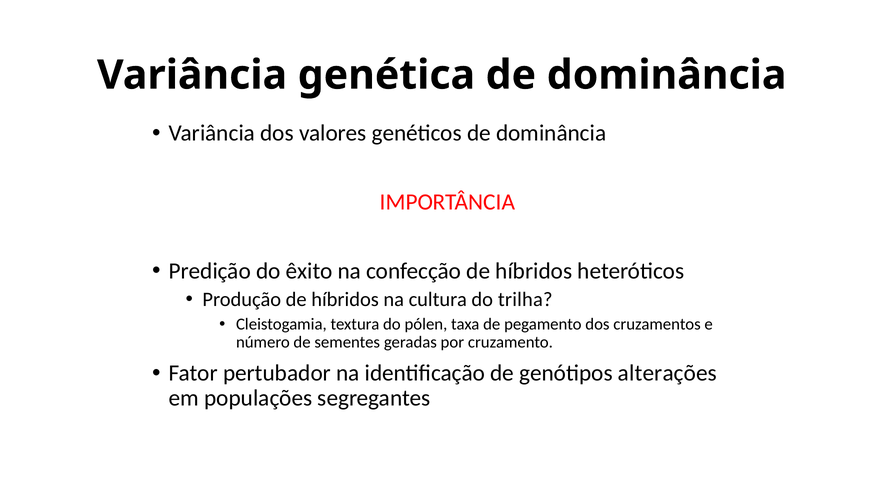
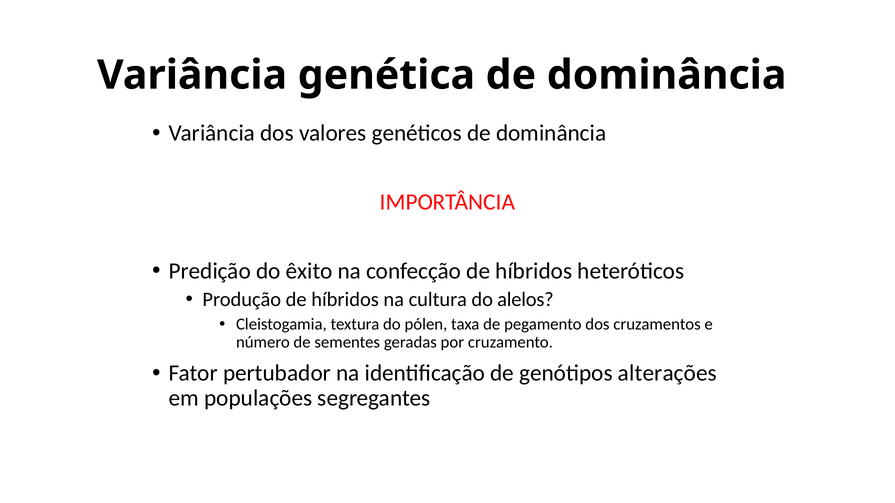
trilha: trilha -> alelos
